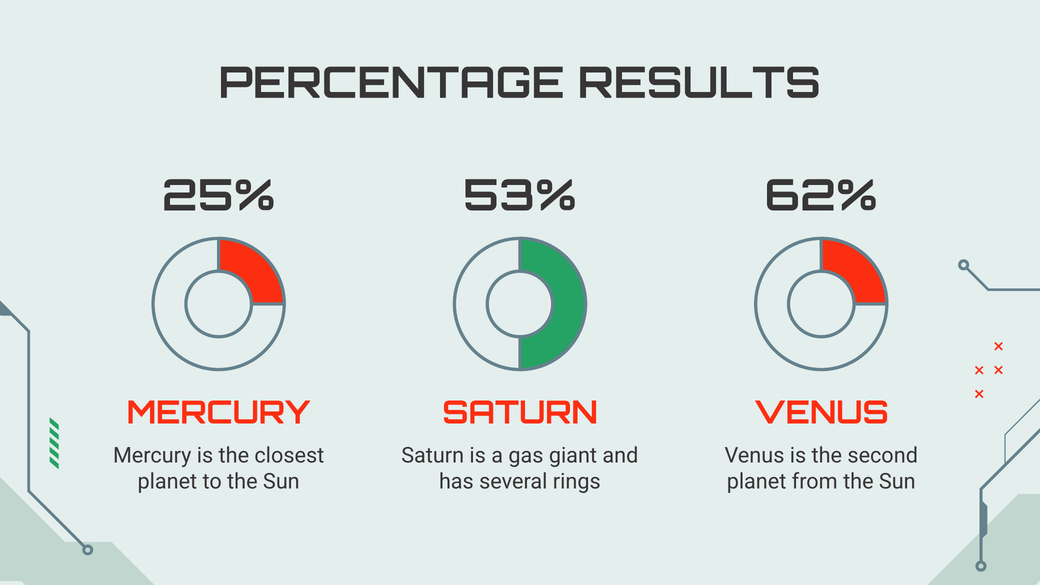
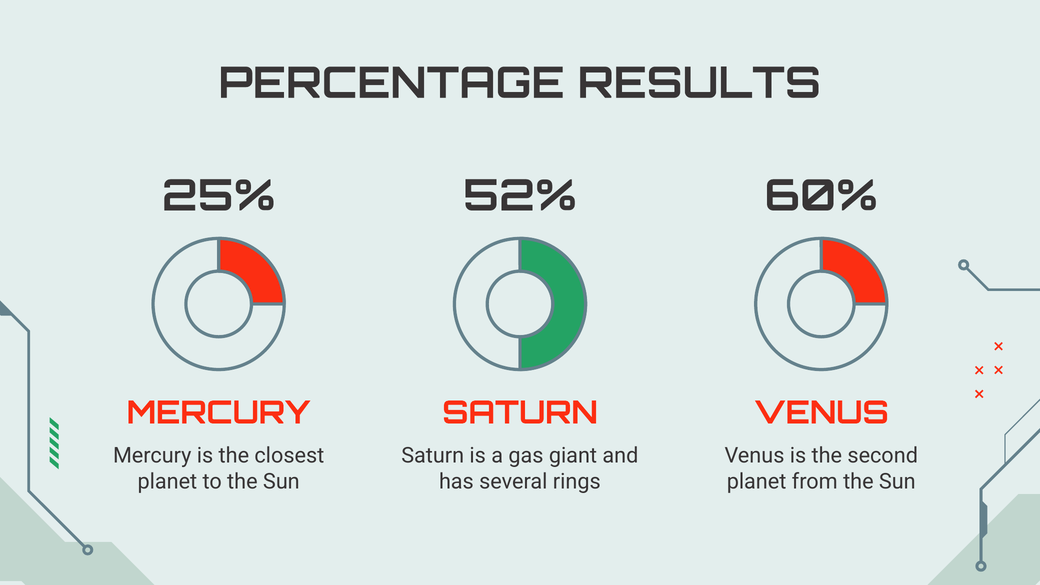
53%: 53% -> 52%
62%: 62% -> 60%
